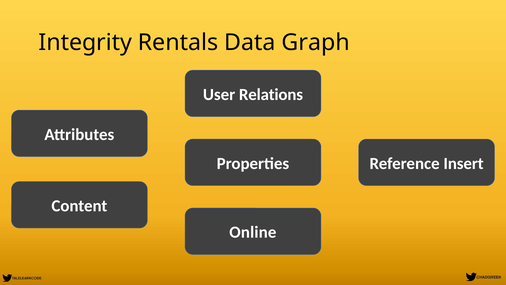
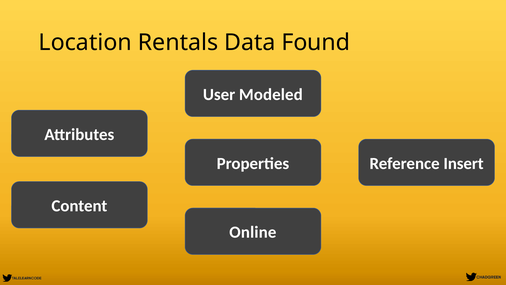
Integrity: Integrity -> Location
Graph: Graph -> Found
Relations: Relations -> Modeled
